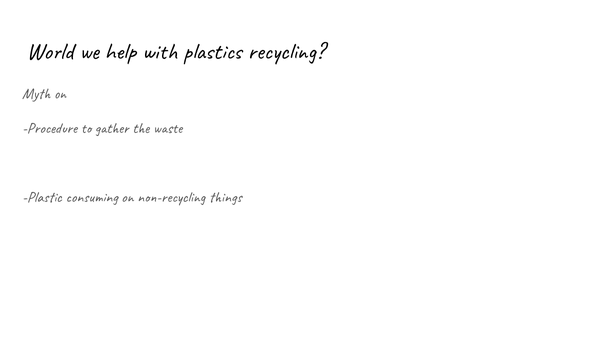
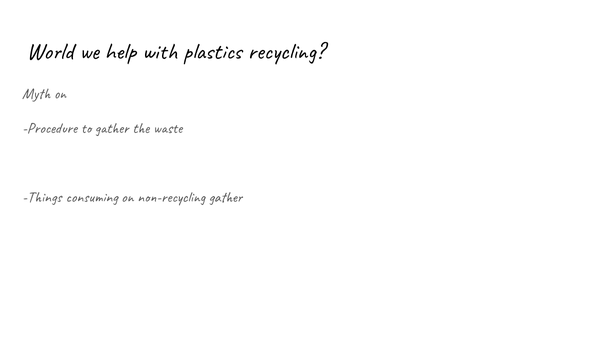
Plastic: Plastic -> Things
non-recycling things: things -> gather
